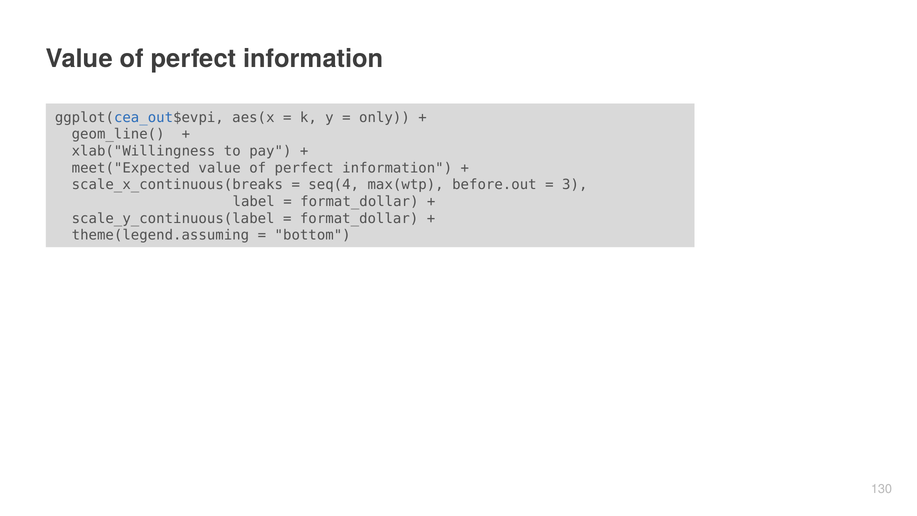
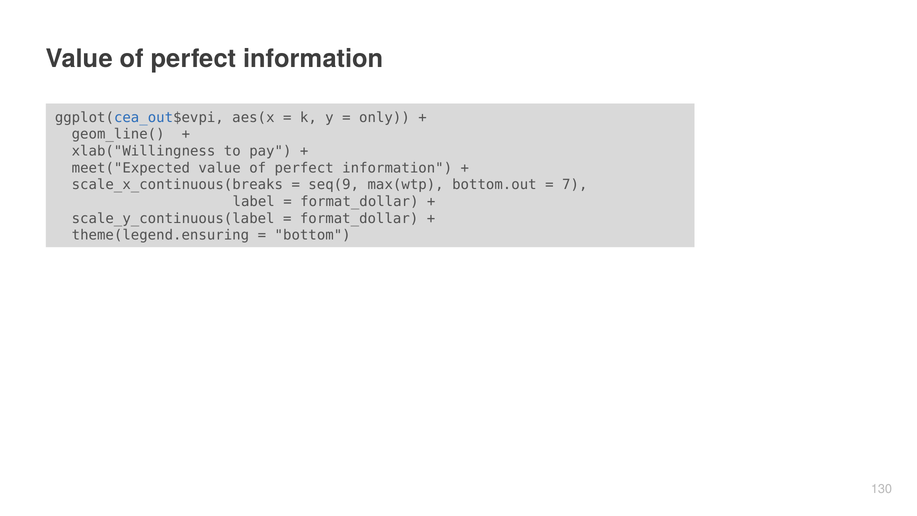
seq(4: seq(4 -> seq(9
before.out: before.out -> bottom.out
3: 3 -> 7
theme(legend.assuming: theme(legend.assuming -> theme(legend.ensuring
